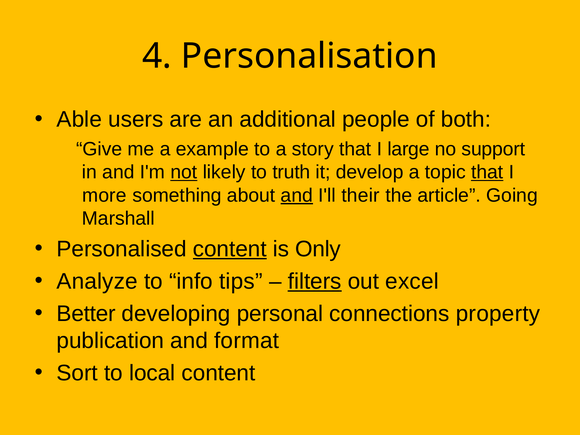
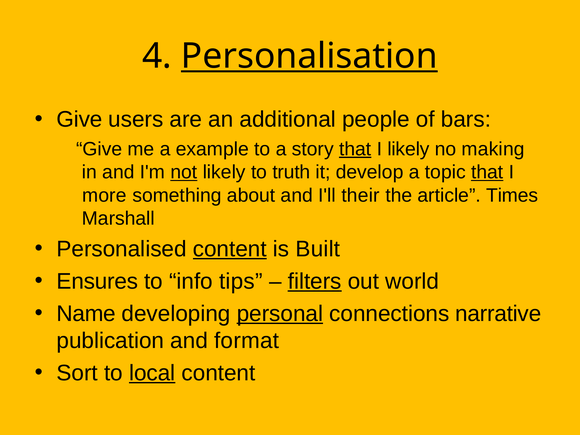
Personalisation underline: none -> present
Able at (79, 120): Able -> Give
both: both -> bars
that at (355, 149) underline: none -> present
I large: large -> likely
support: support -> making
and at (297, 195) underline: present -> none
Going: Going -> Times
Only: Only -> Built
Analyze: Analyze -> Ensures
excel: excel -> world
Better: Better -> Name
personal underline: none -> present
property: property -> narrative
local underline: none -> present
